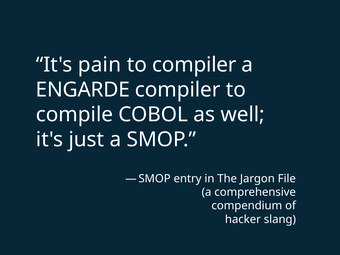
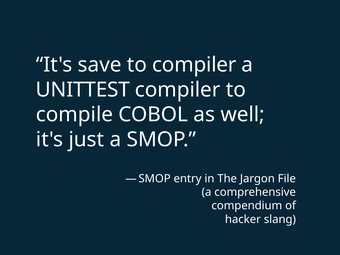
pain: pain -> save
ENGARDE: ENGARDE -> UNITTEST
